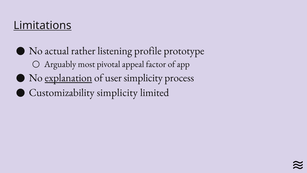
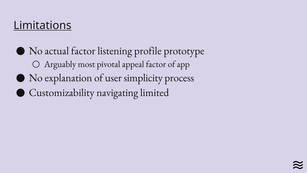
actual rather: rather -> factor
explanation underline: present -> none
Customizability simplicity: simplicity -> navigating
